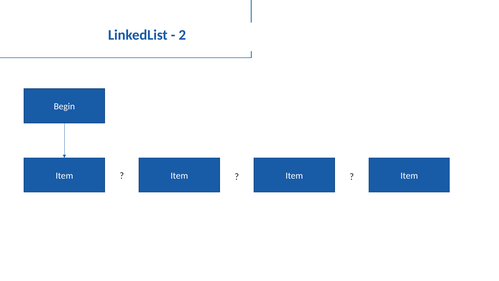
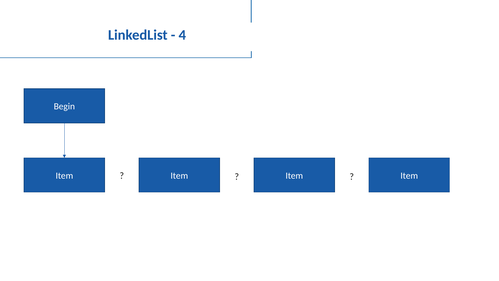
2: 2 -> 4
